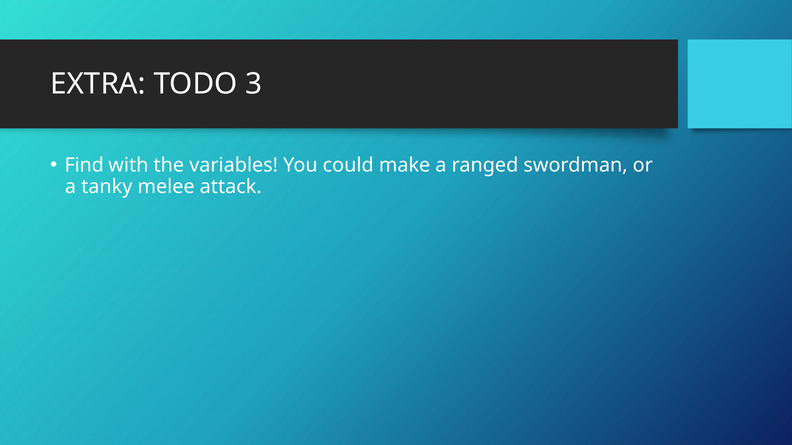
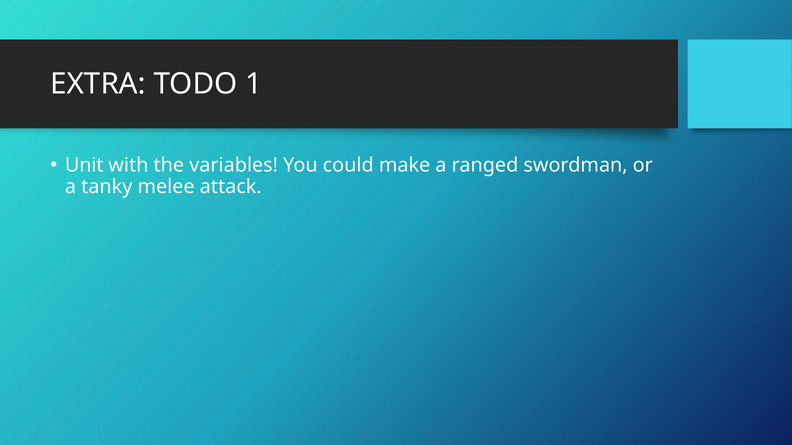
3: 3 -> 1
Find: Find -> Unit
